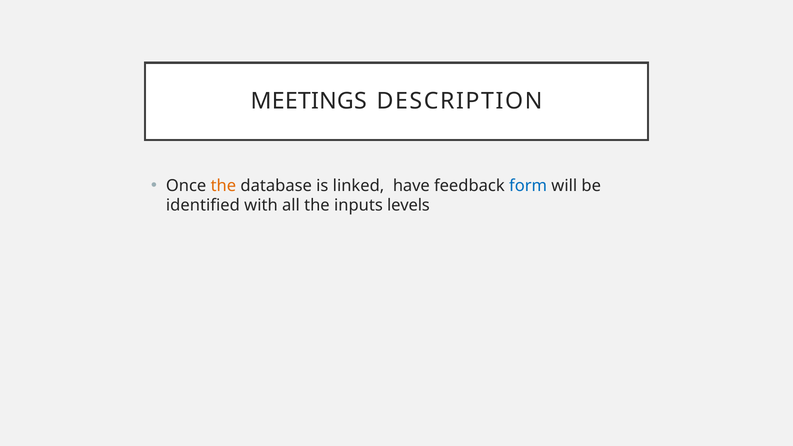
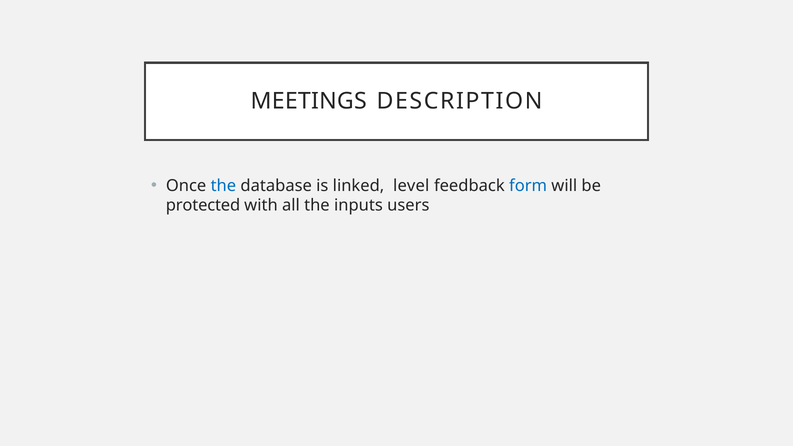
the at (223, 186) colour: orange -> blue
have: have -> level
identified: identified -> protected
levels: levels -> users
